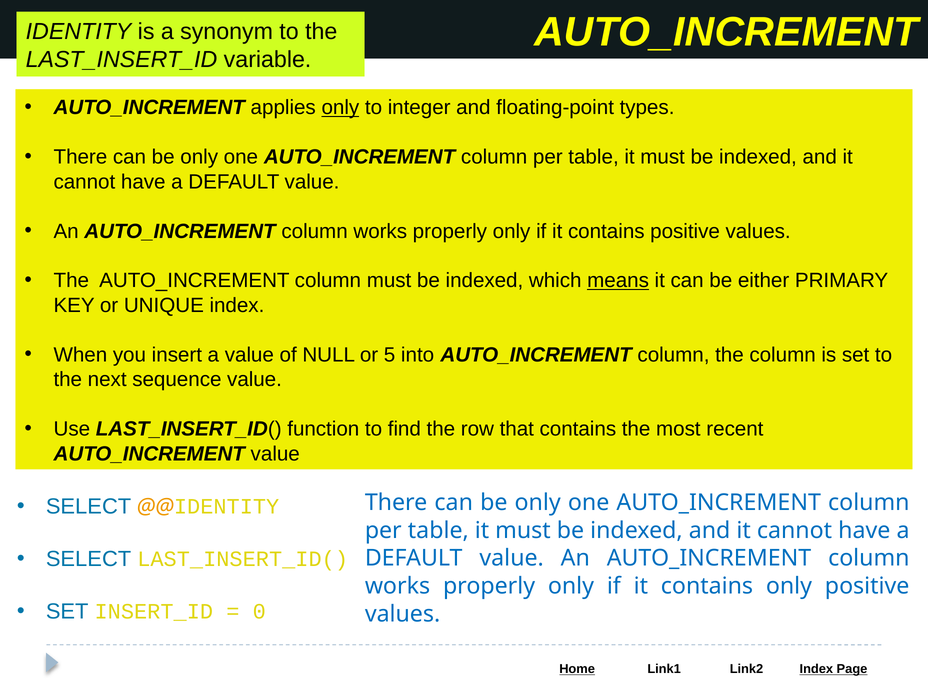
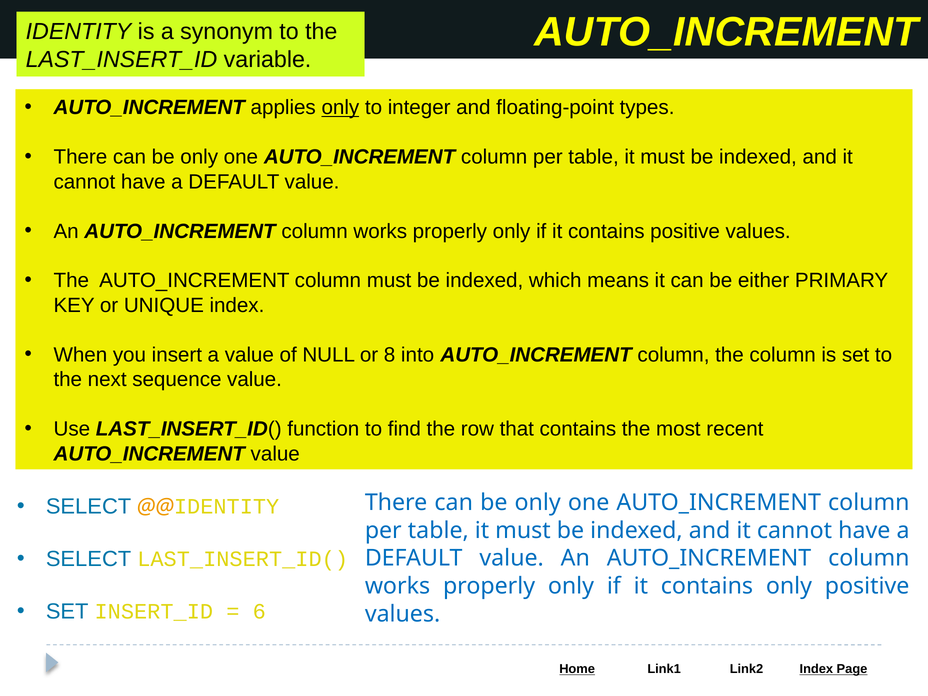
means underline: present -> none
5: 5 -> 8
0: 0 -> 6
